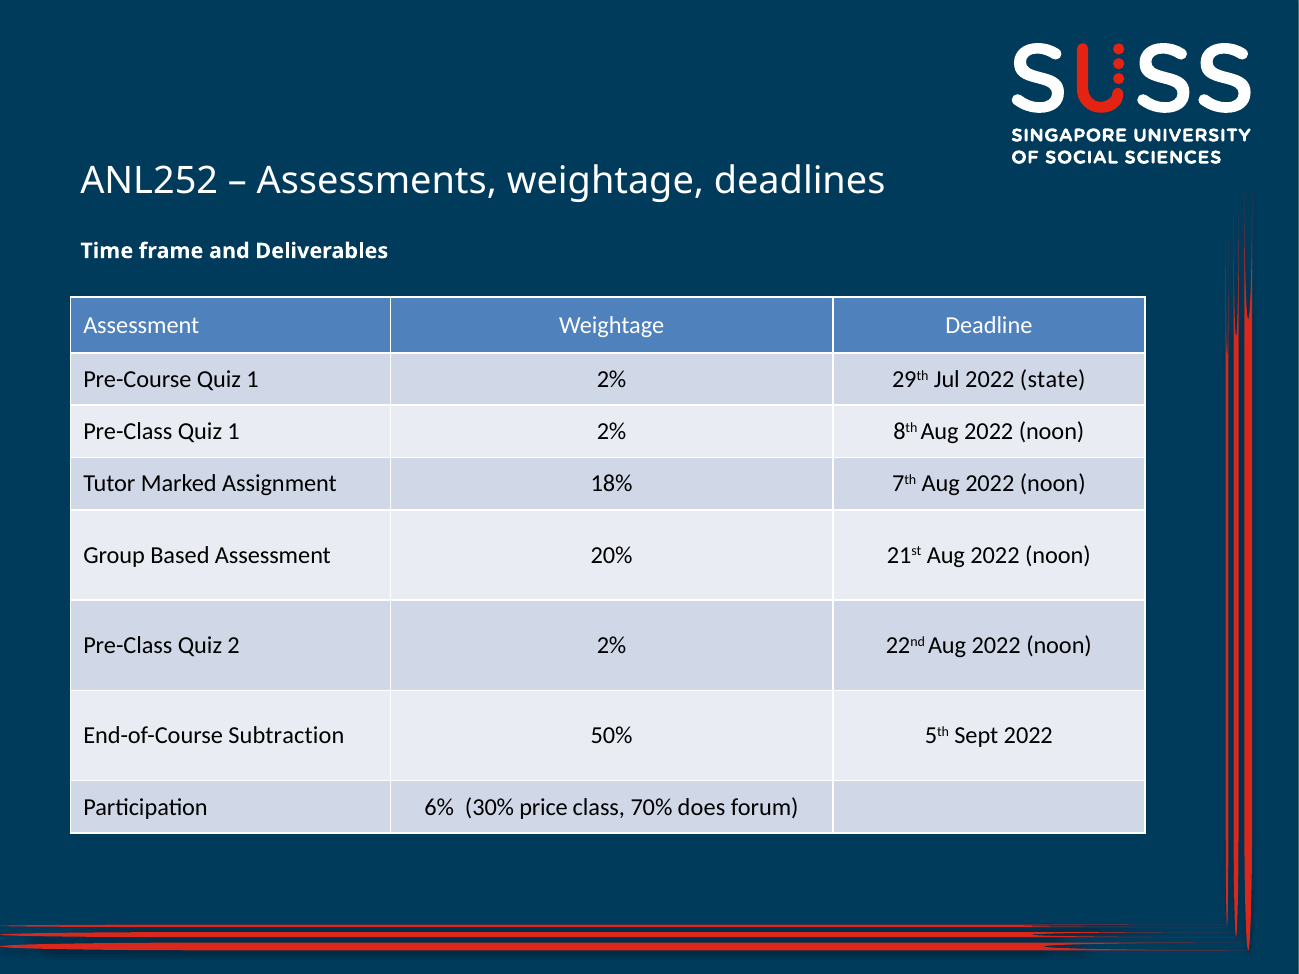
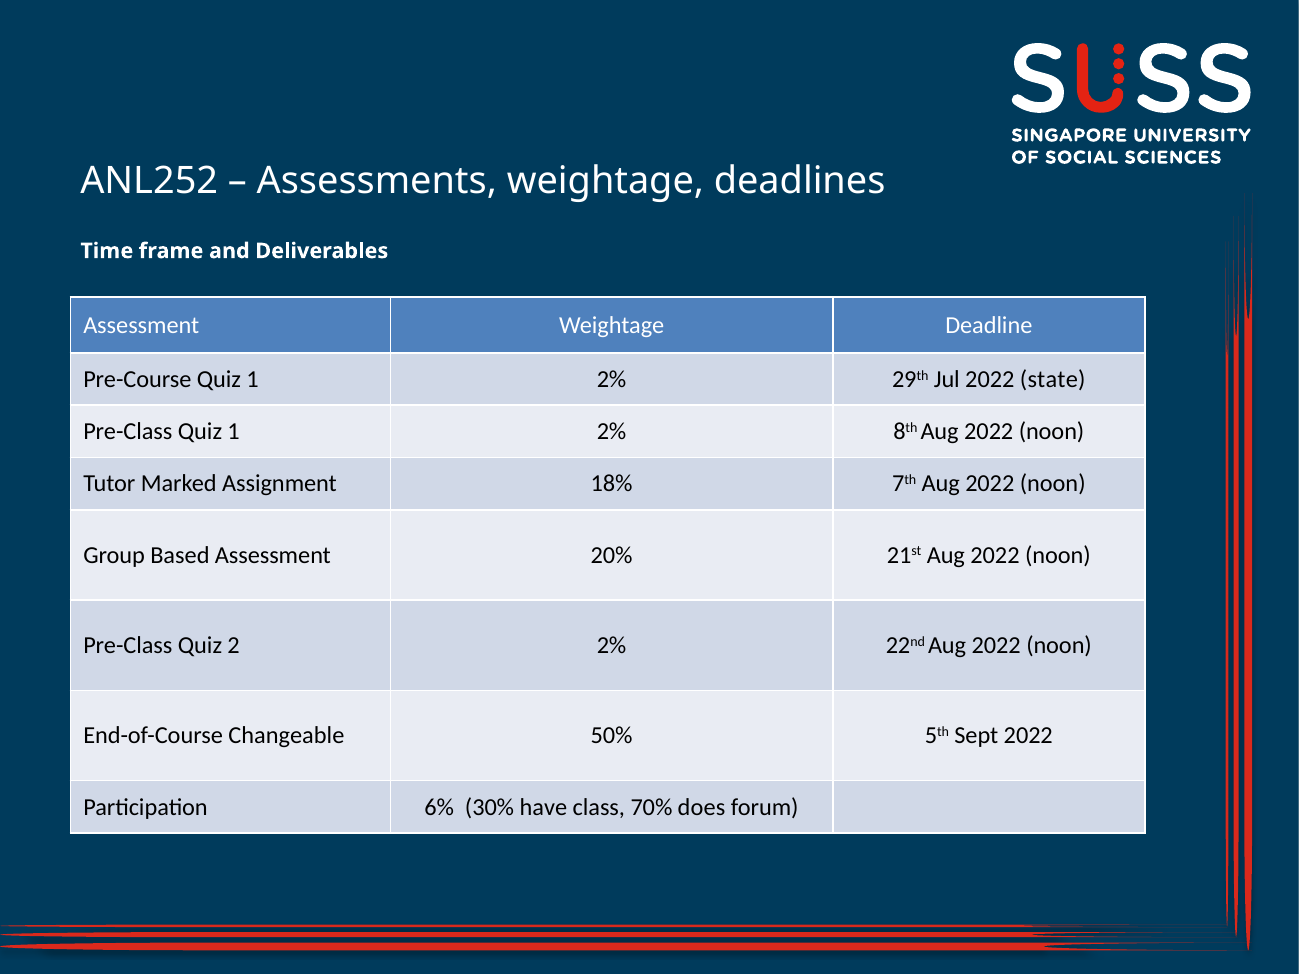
Subtraction: Subtraction -> Changeable
price: price -> have
